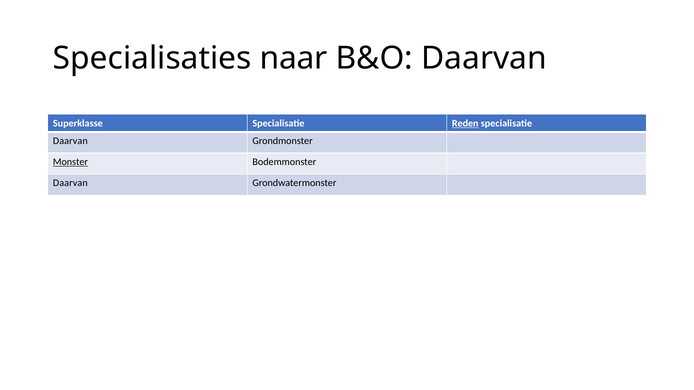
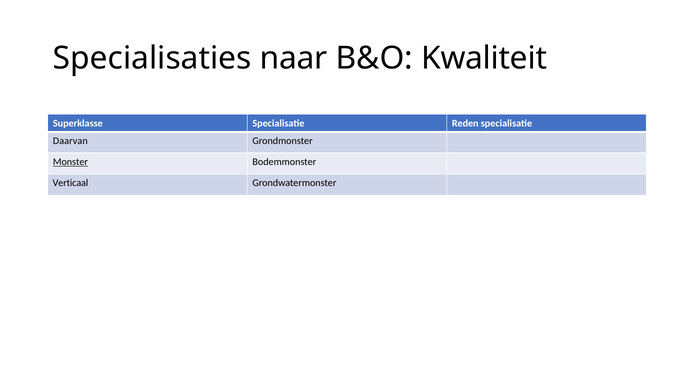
B&O Daarvan: Daarvan -> Kwaliteit
Reden underline: present -> none
Daarvan at (70, 183): Daarvan -> Verticaal
